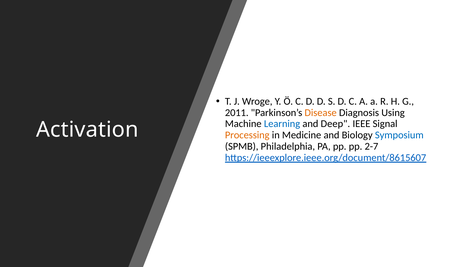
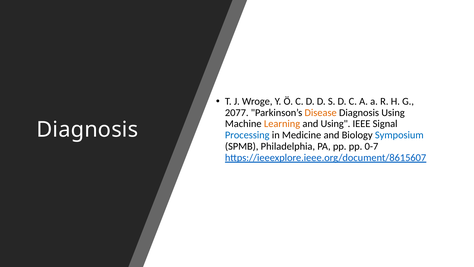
2011: 2011 -> 2077
Learning colour: blue -> orange
and Deep: Deep -> Using
Activation at (87, 130): Activation -> Diagnosis
Processing colour: orange -> blue
2-7: 2-7 -> 0-7
